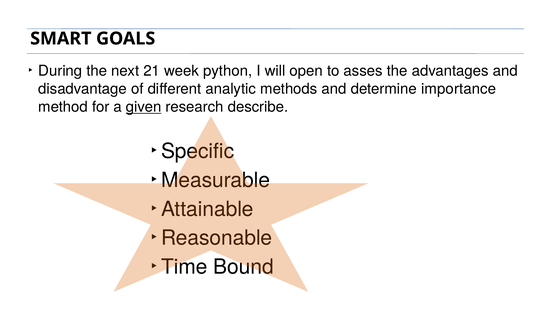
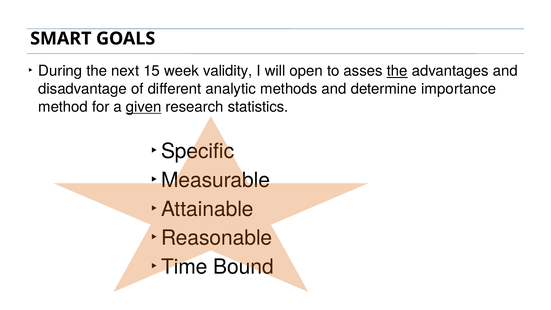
21: 21 -> 15
python: python -> validity
the at (397, 71) underline: none -> present
describe: describe -> statistics
